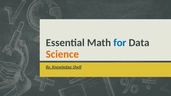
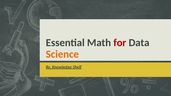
for colour: blue -> red
